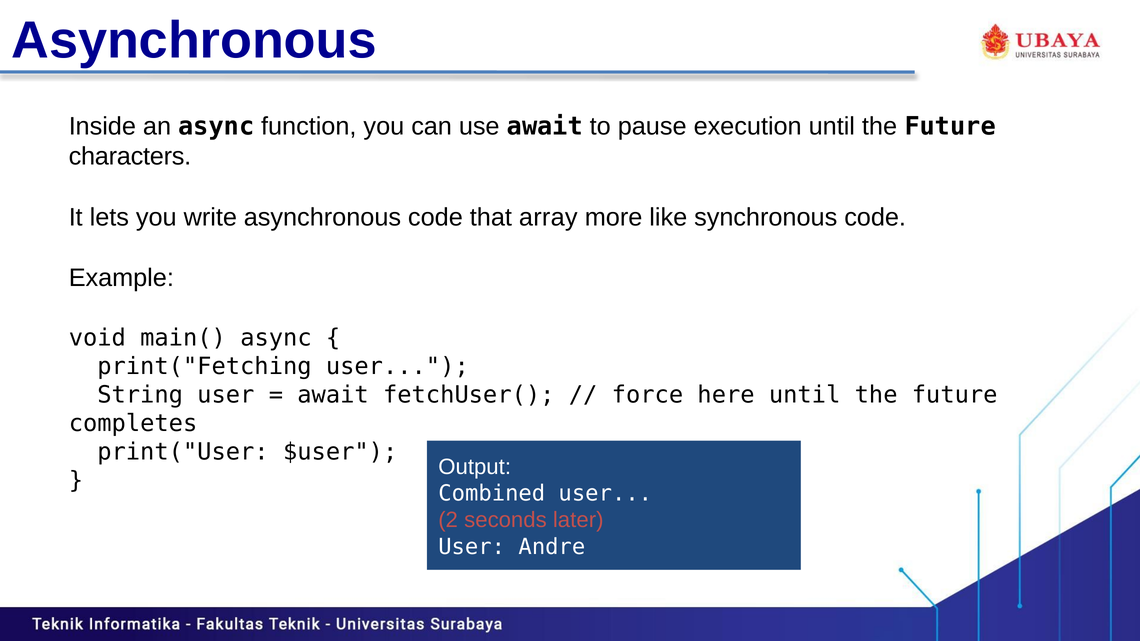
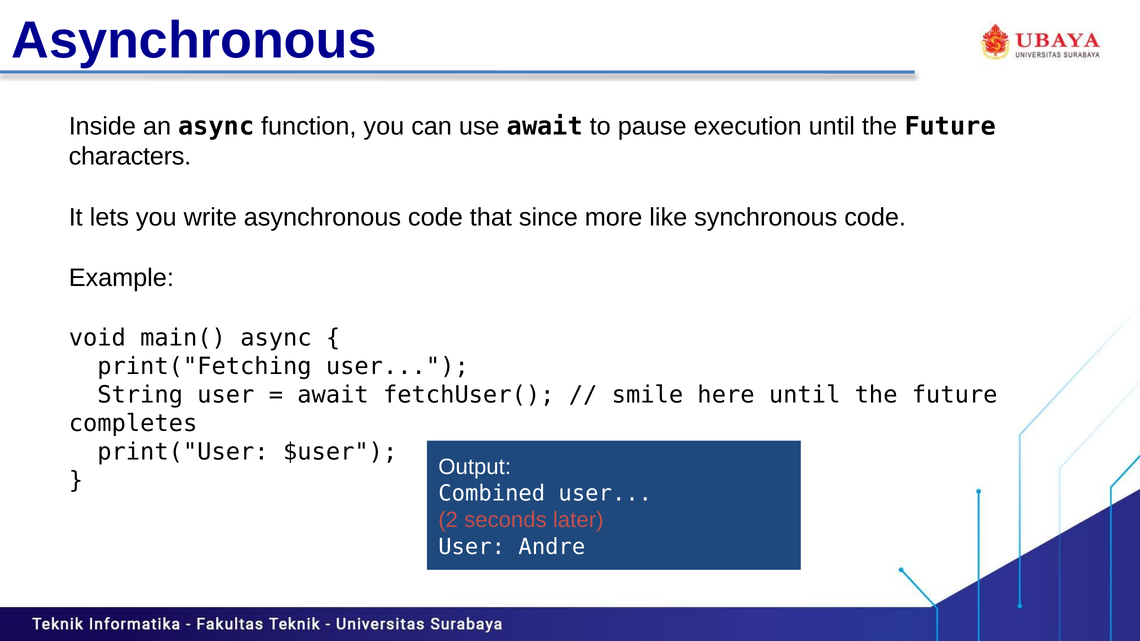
array: array -> since
force: force -> smile
